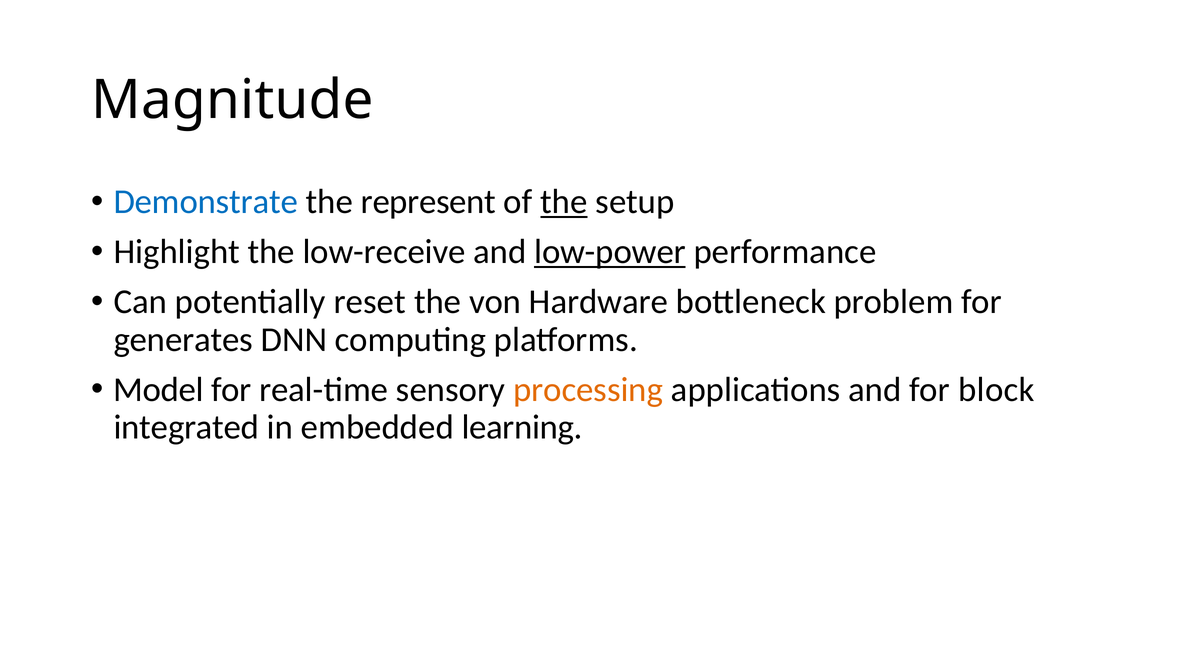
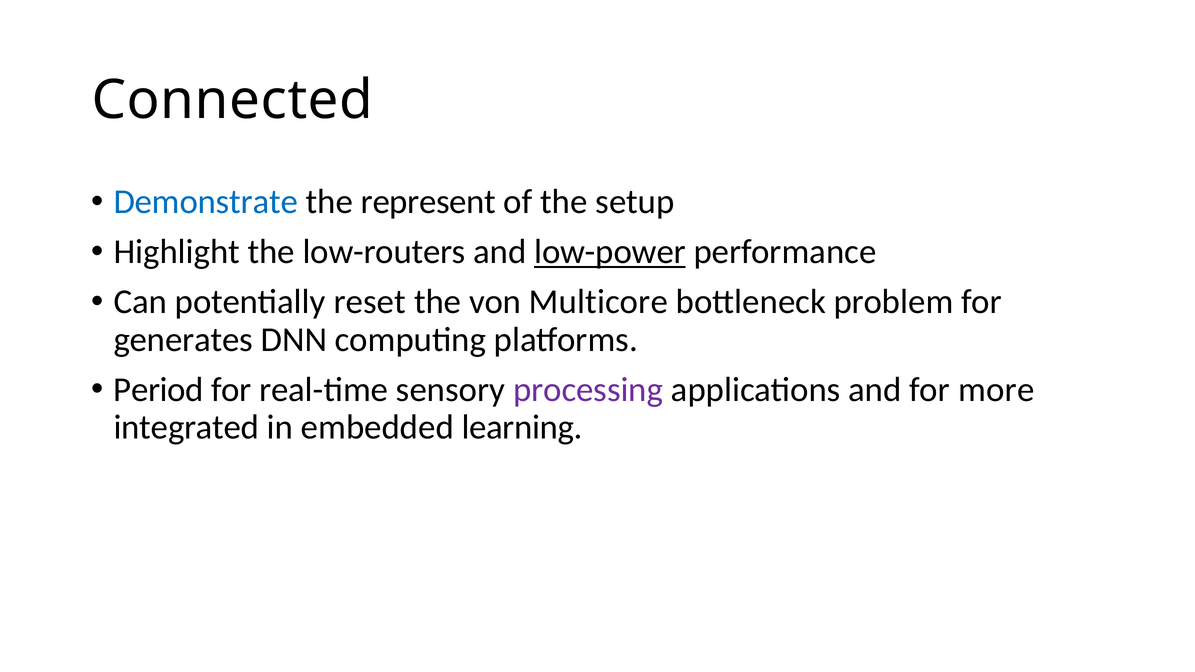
Magnitude: Magnitude -> Connected
the at (564, 202) underline: present -> none
low-receive: low-receive -> low-routers
Hardware: Hardware -> Multicore
Model: Model -> Period
processing colour: orange -> purple
block: block -> more
